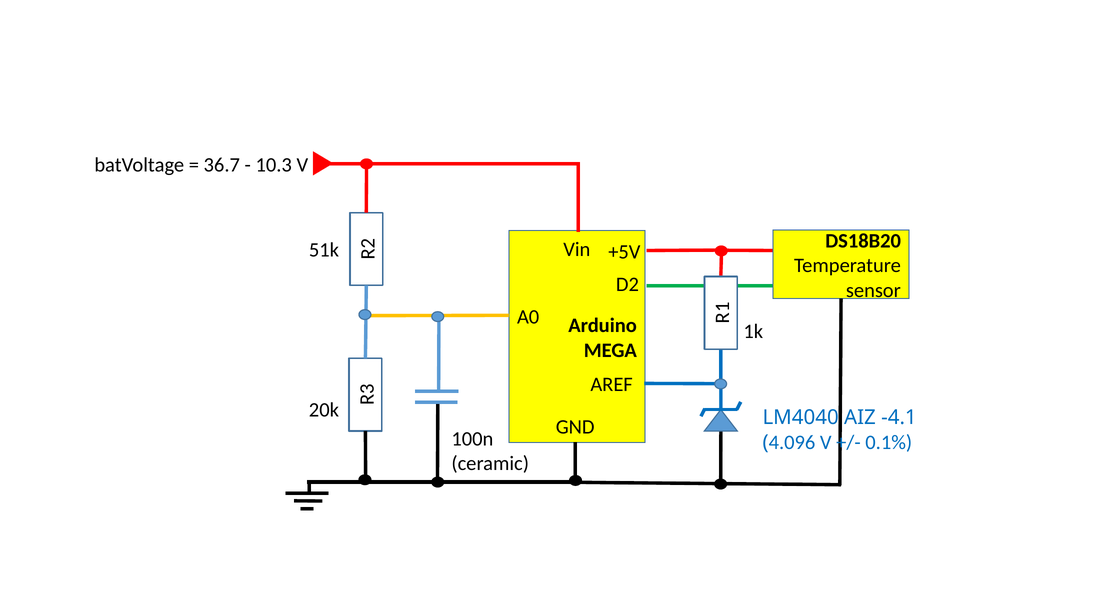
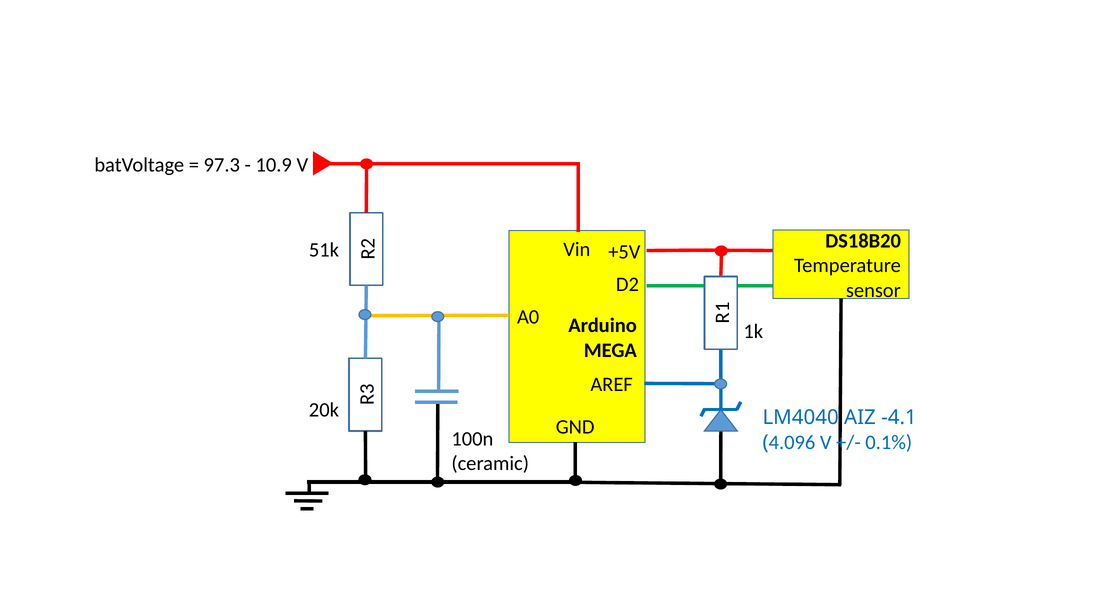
36.7: 36.7 -> 97.3
10.3: 10.3 -> 10.9
